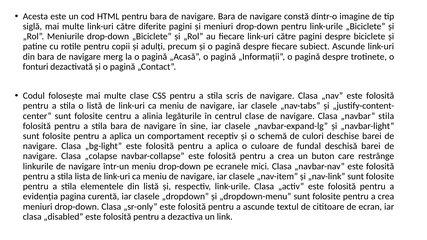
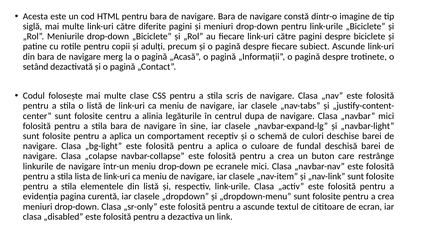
fonturi: fonturi -> setând
centrul clase: clase -> dupa
„navbar stila: stila -> mici
